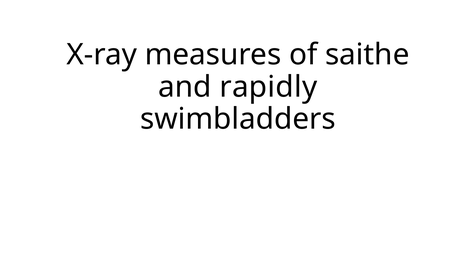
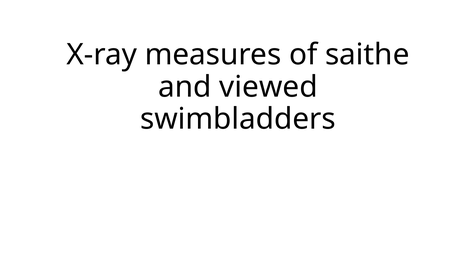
rapidly: rapidly -> viewed
